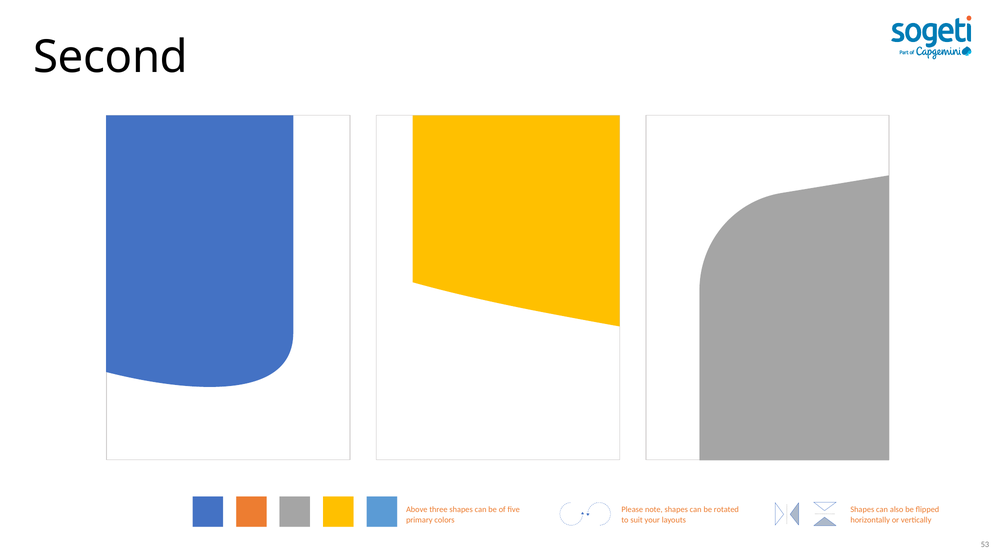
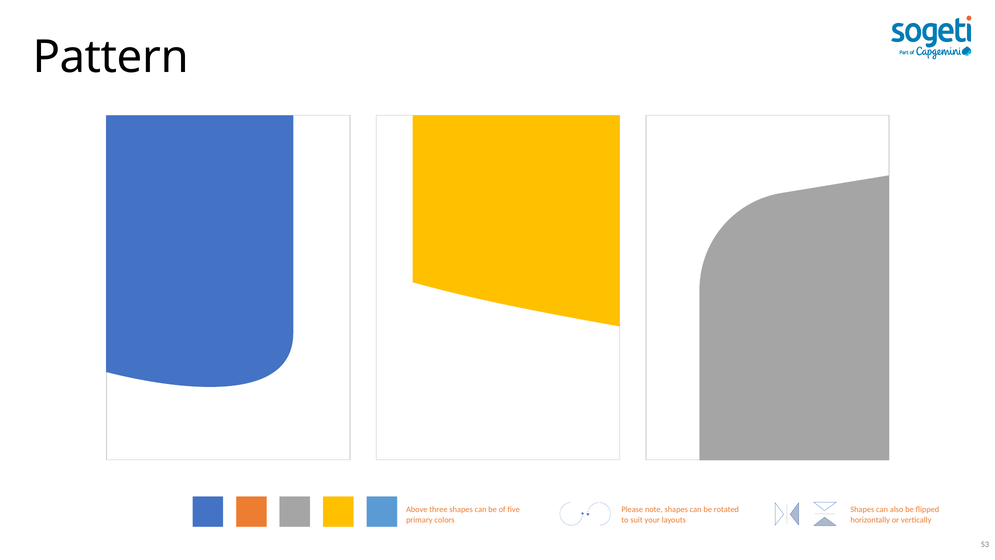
Second: Second -> Pattern
